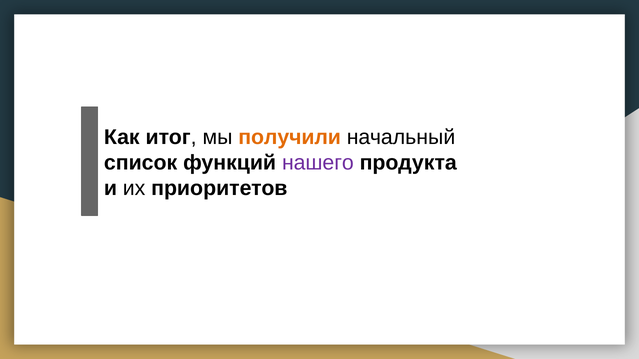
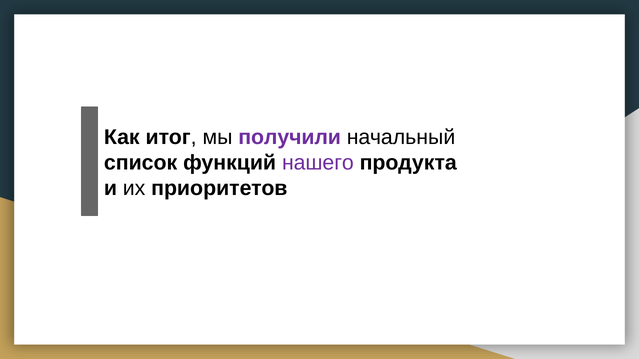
получили colour: orange -> purple
